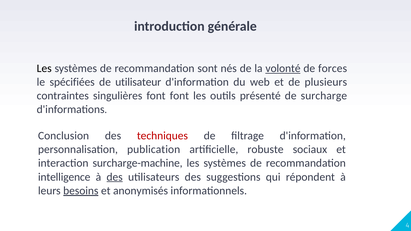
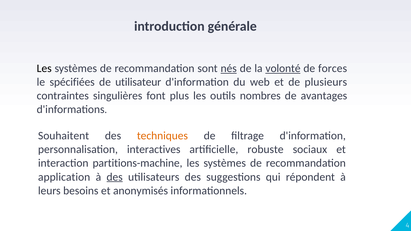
nés underline: none -> present
font font: font -> plus
présenté: présenté -> nombres
surcharge: surcharge -> avantages
Conclusion: Conclusion -> Souhaitent
techniques colour: red -> orange
publication: publication -> interactives
surcharge-machine: surcharge-machine -> partitions-machine
intelligence: intelligence -> application
besoins underline: present -> none
